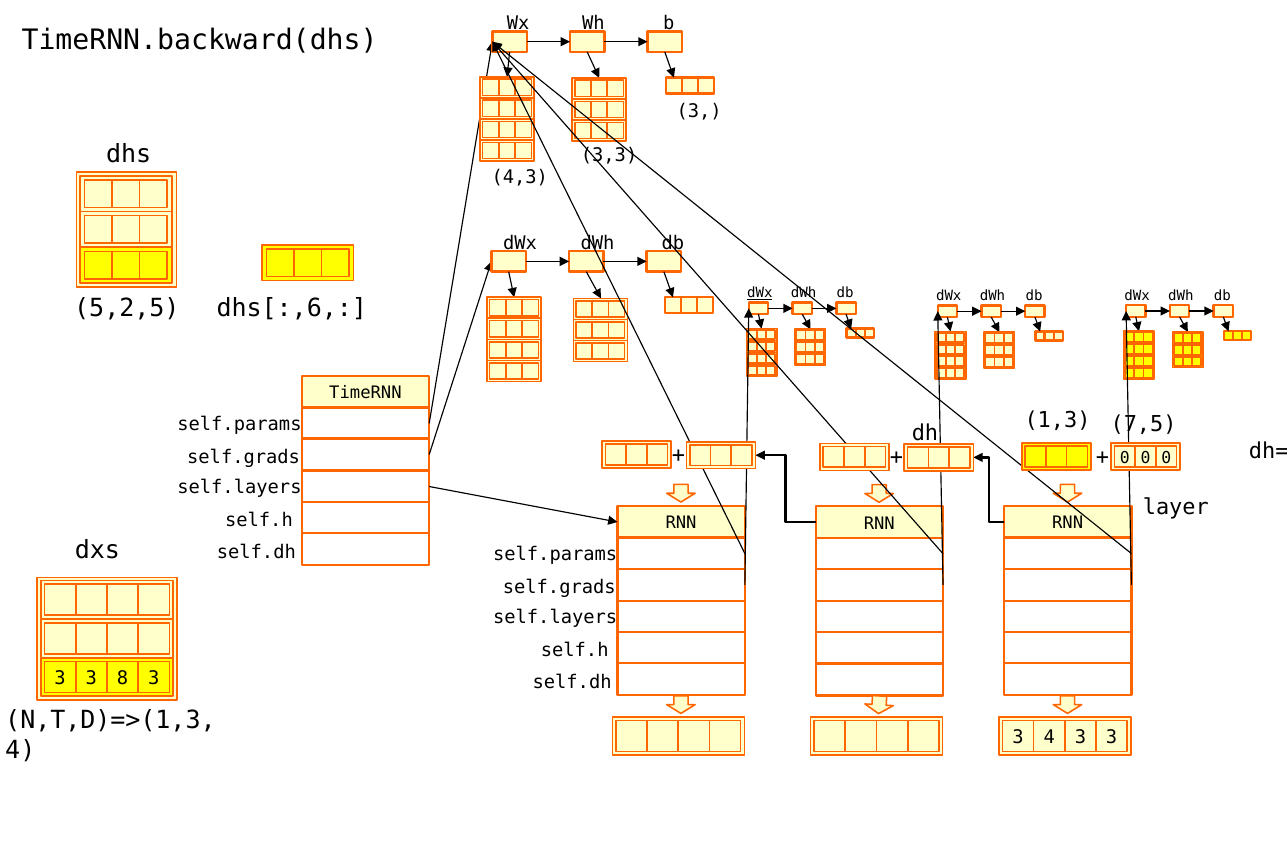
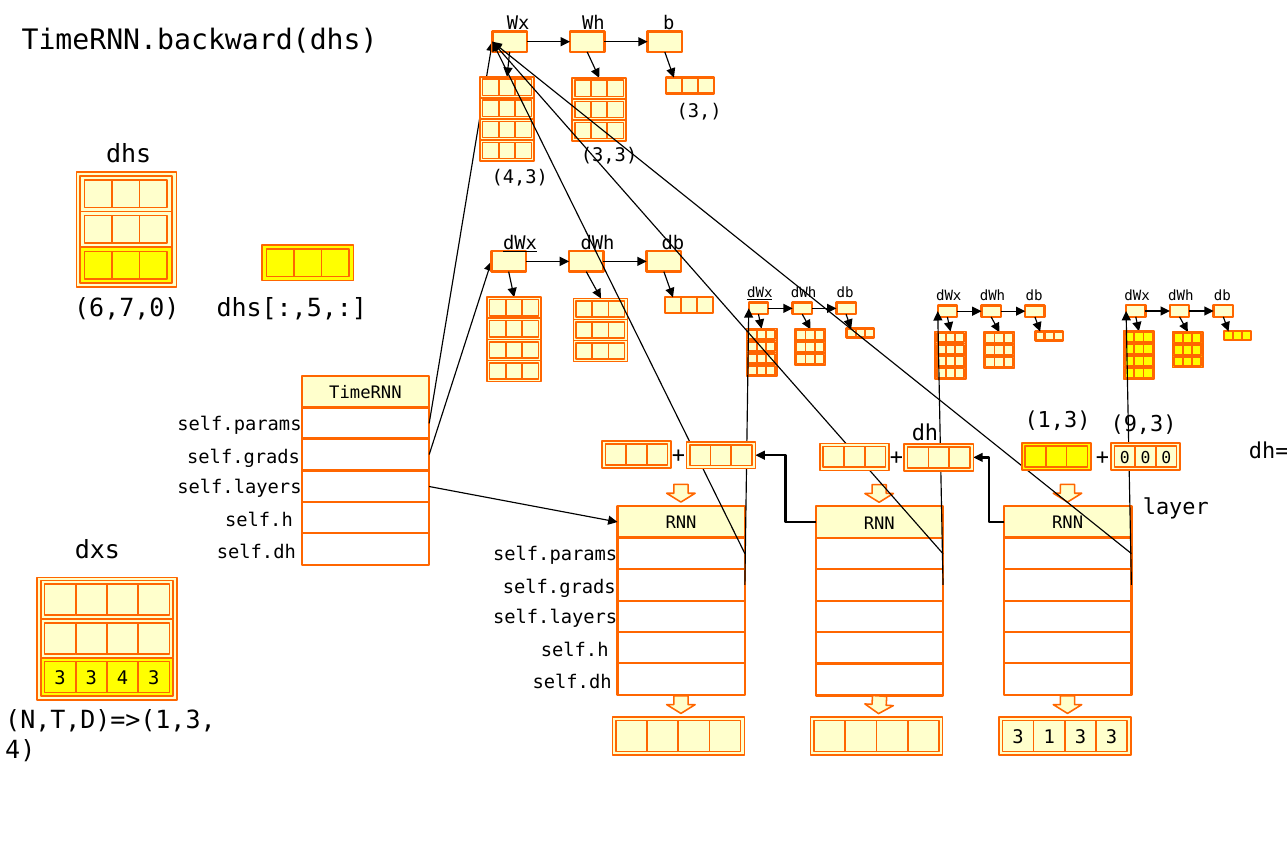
dWx at (520, 243) underline: none -> present
5,2,5: 5,2,5 -> 6,7,0
dhs[:,6: dhs[:,6 -> dhs[:,5
7,5: 7,5 -> 9,3
3 8: 8 -> 4
3 4: 4 -> 1
